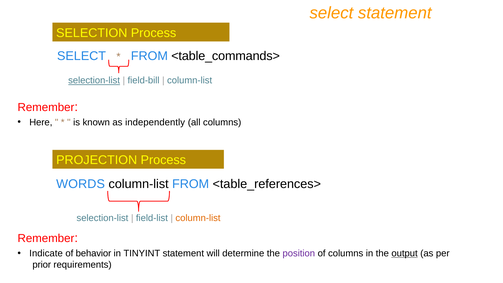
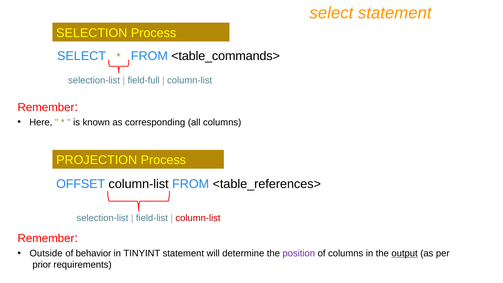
selection-list at (94, 81) underline: present -> none
field-bill: field-bill -> field-full
independently: independently -> corresponding
WORDS: WORDS -> OFFSET
column-list at (198, 218) colour: orange -> red
Indicate: Indicate -> Outside
